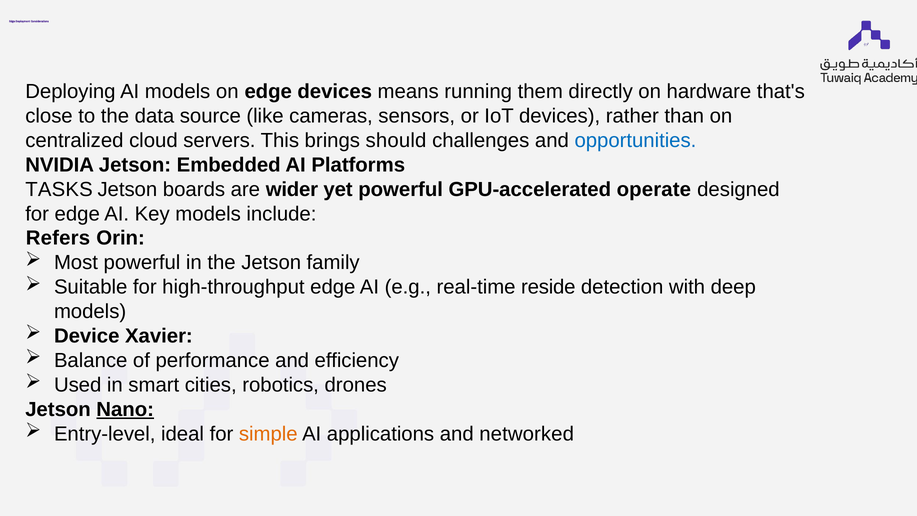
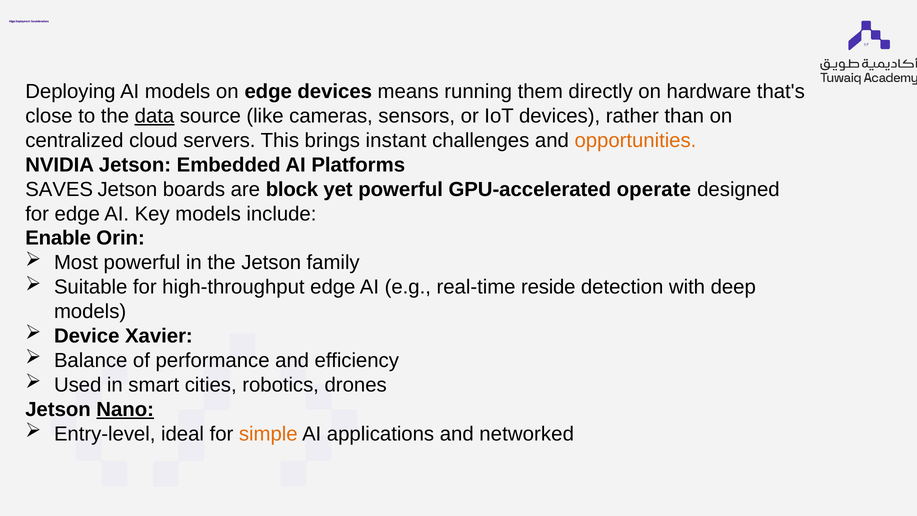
data underline: none -> present
should: should -> instant
opportunities colour: blue -> orange
TASKS: TASKS -> SAVES
wider: wider -> block
Refers: Refers -> Enable
